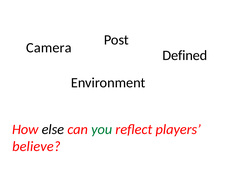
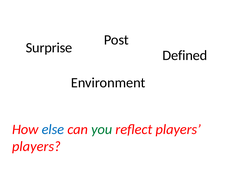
Camera: Camera -> Surprise
else colour: black -> blue
believe at (36, 147): believe -> players
